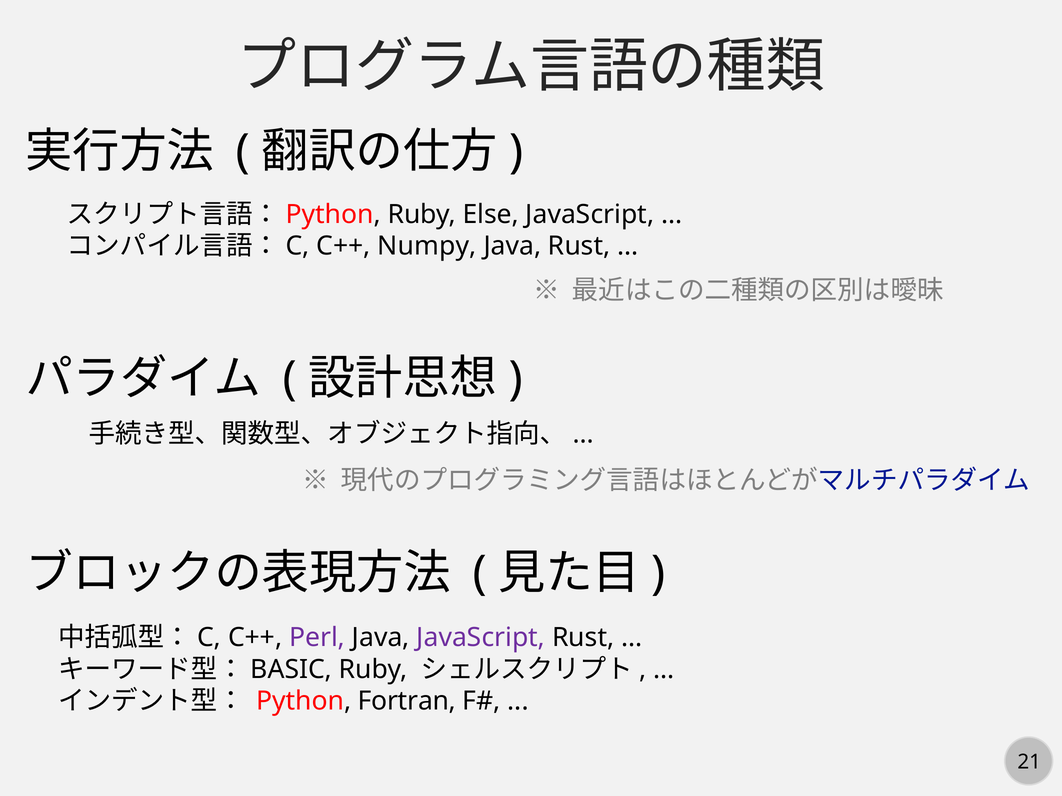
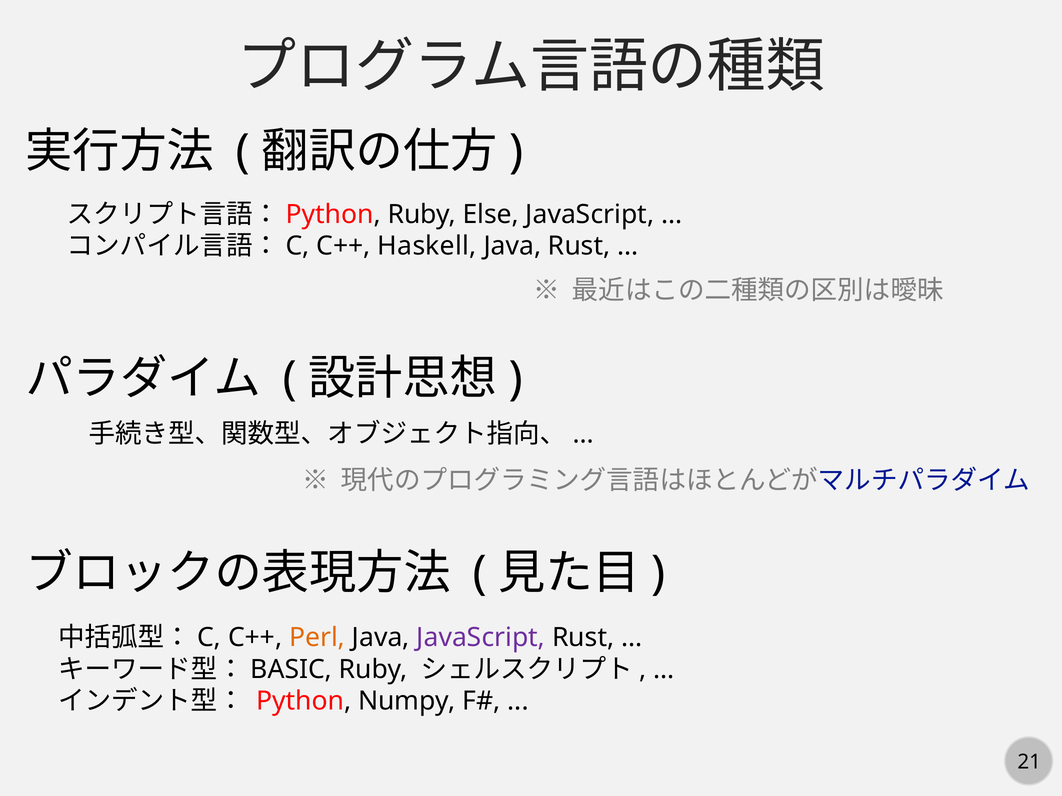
Numpy: Numpy -> Haskell
Perl colour: purple -> orange
Fortran: Fortran -> Numpy
